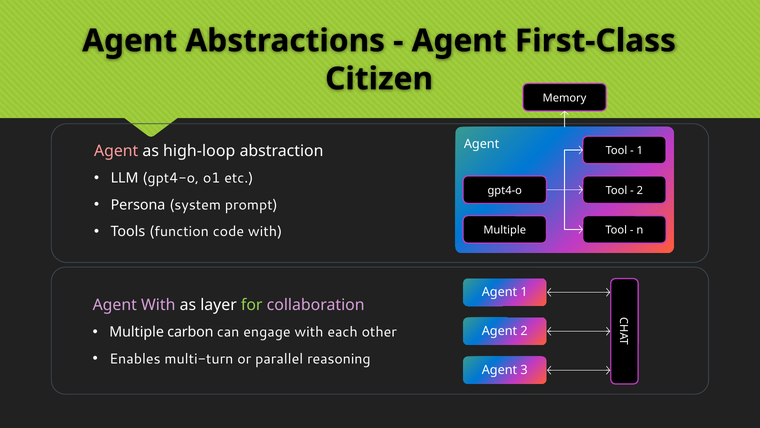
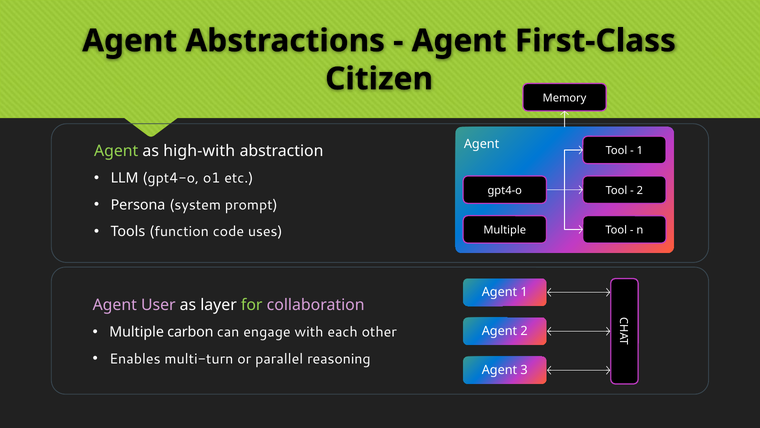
Agent at (116, 151) colour: pink -> light green
high-loop: high-loop -> high-with
code with: with -> uses
Agent With: With -> User
